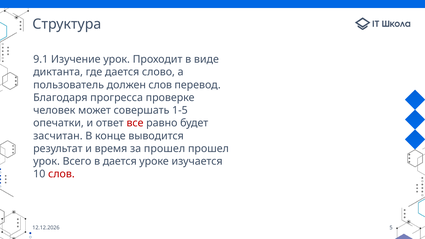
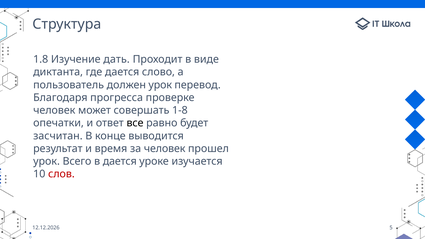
9.1: 9.1 -> 1.8
Изучение урок: урок -> дать
должен слов: слов -> урок
1-5: 1-5 -> 1-8
все colour: red -> black
за прошел: прошел -> человек
